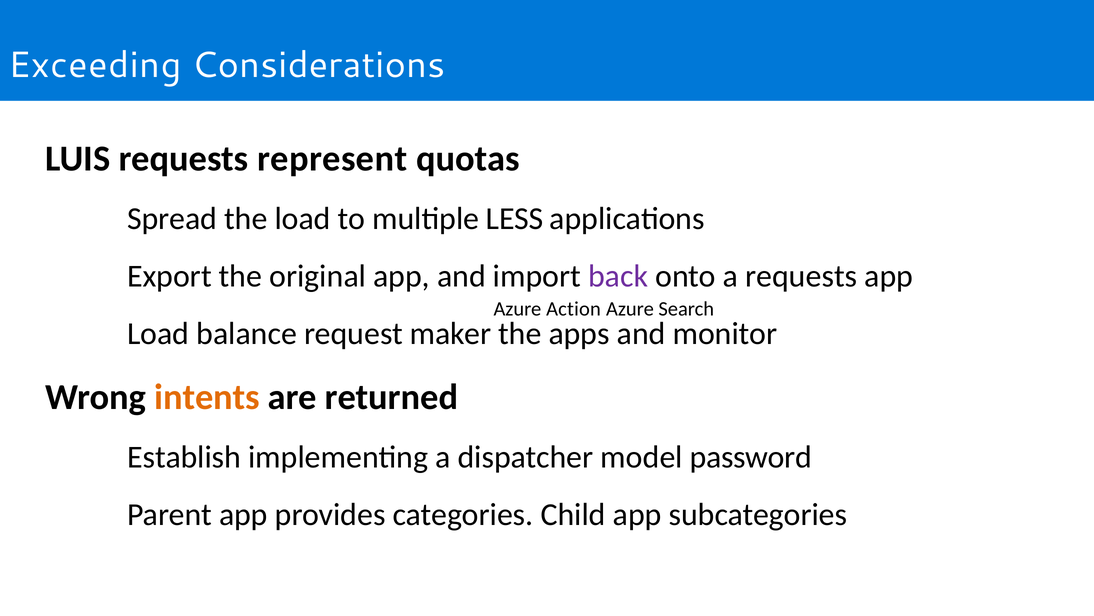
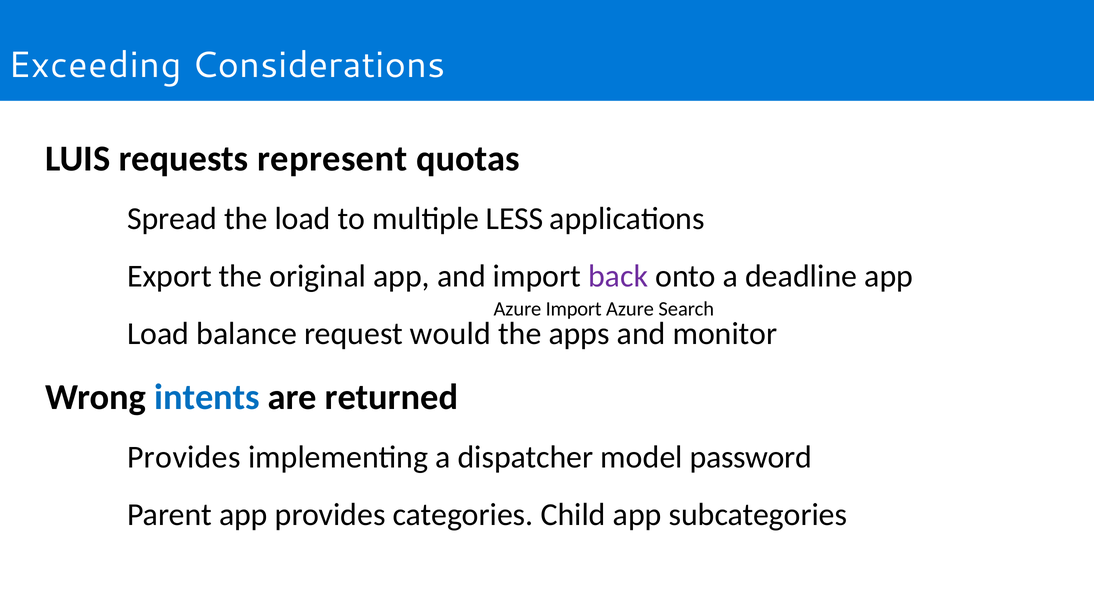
a requests: requests -> deadline
Azure Action: Action -> Import
maker: maker -> would
intents colour: orange -> blue
Establish at (184, 457): Establish -> Provides
